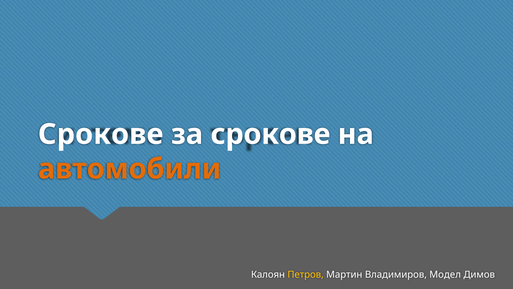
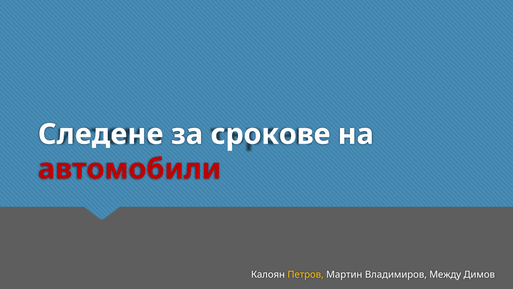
Срокове at (101, 134): Срокове -> Следене
автомобили colour: orange -> red
Модел: Модел -> Между
